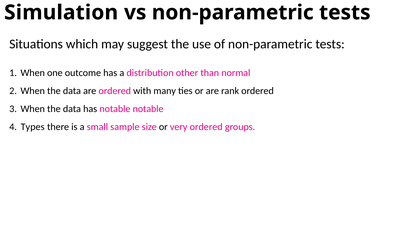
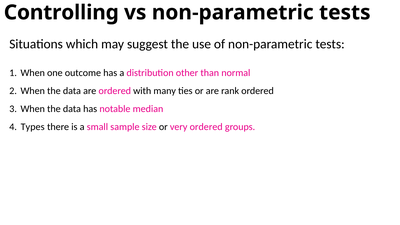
Simulation: Simulation -> Controlling
notable notable: notable -> median
